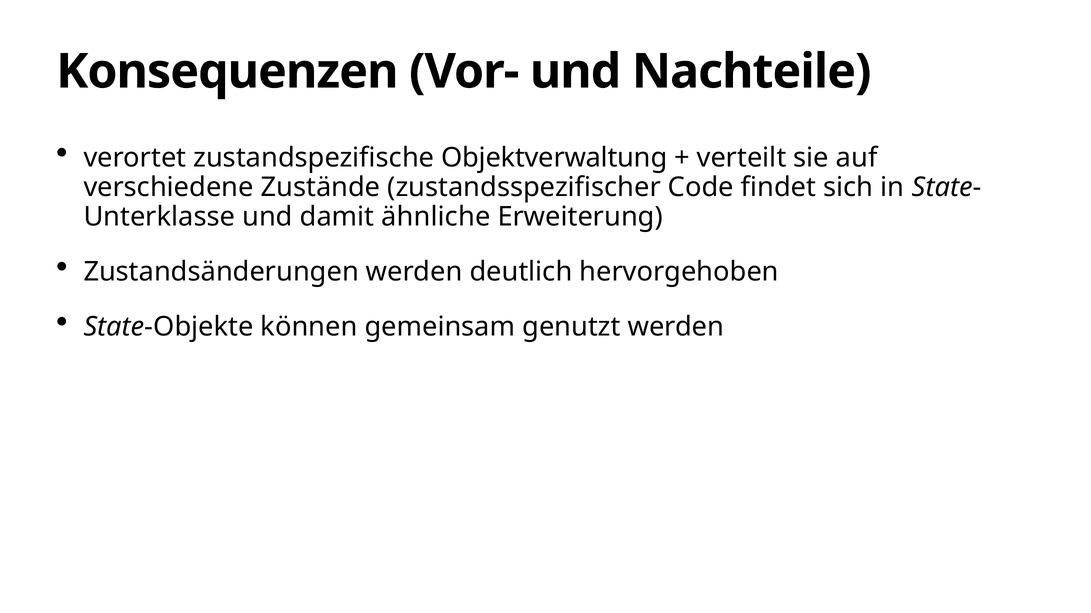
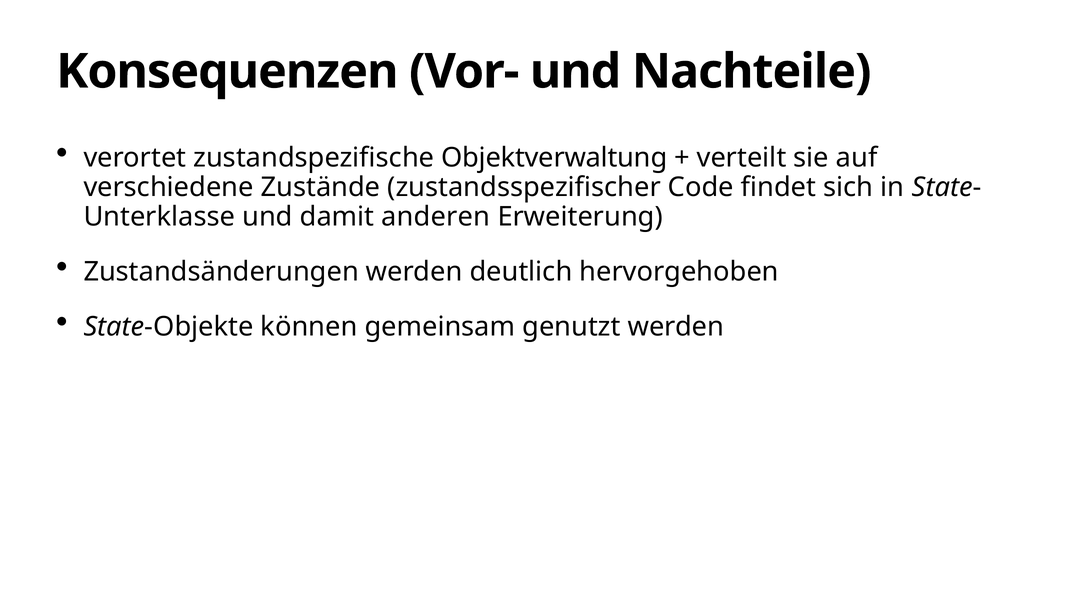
ähnliche: ähnliche -> anderen
